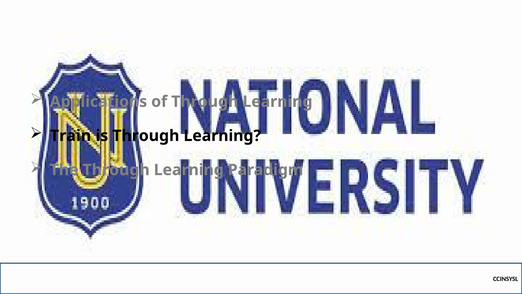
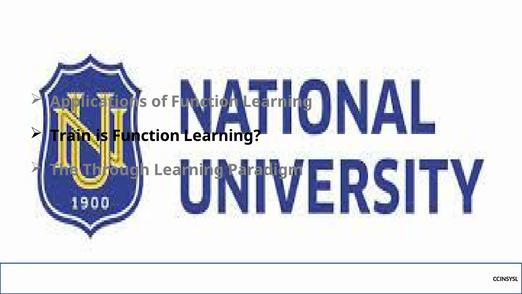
of Through: Through -> Function
is Through: Through -> Function
